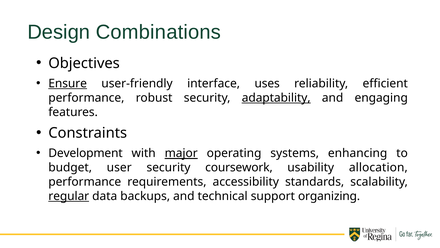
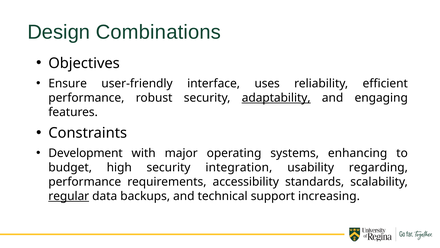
Ensure underline: present -> none
major underline: present -> none
user: user -> high
coursework: coursework -> integration
allocation: allocation -> regarding
organizing: organizing -> increasing
